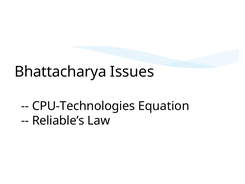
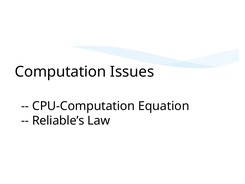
Bhattacharya: Bhattacharya -> Computation
CPU-Technologies: CPU-Technologies -> CPU-Computation
